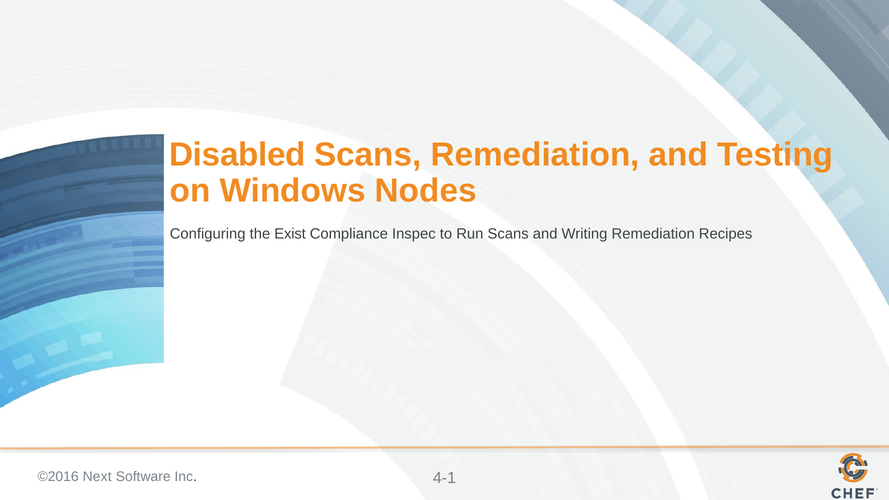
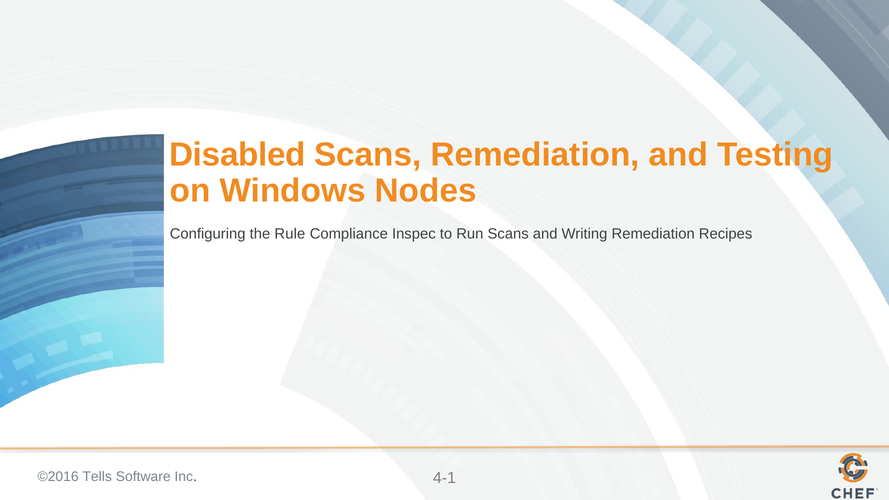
Exist: Exist -> Rule
Next: Next -> Tells
